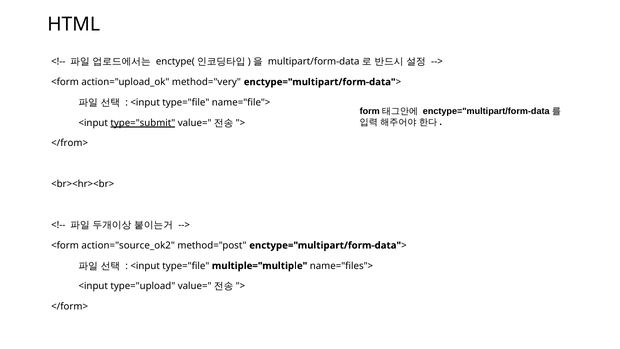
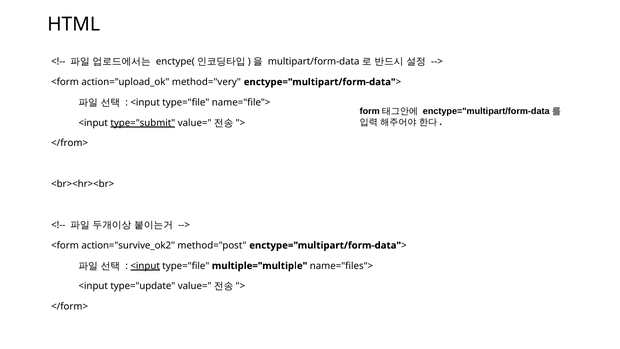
action="source_ok2: action="source_ok2 -> action="survive_ok2
<input at (145, 266) underline: none -> present
type="upload: type="upload -> type="update
